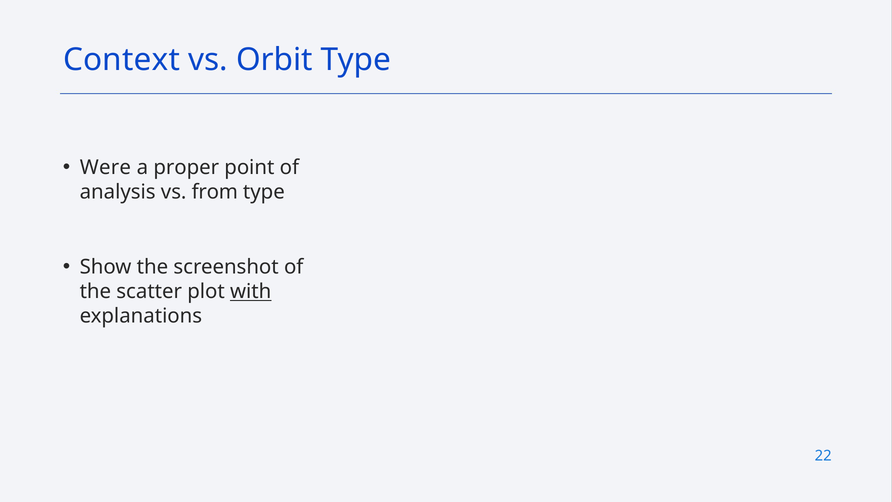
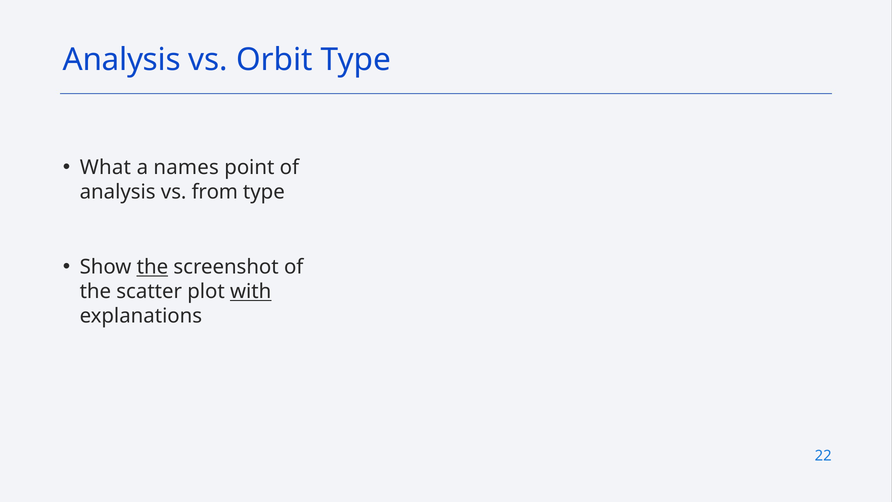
Context at (122, 60): Context -> Analysis
Were: Were -> What
proper: proper -> names
the at (152, 267) underline: none -> present
